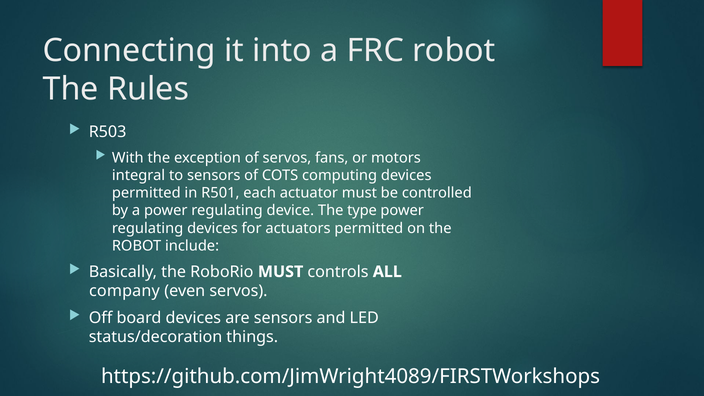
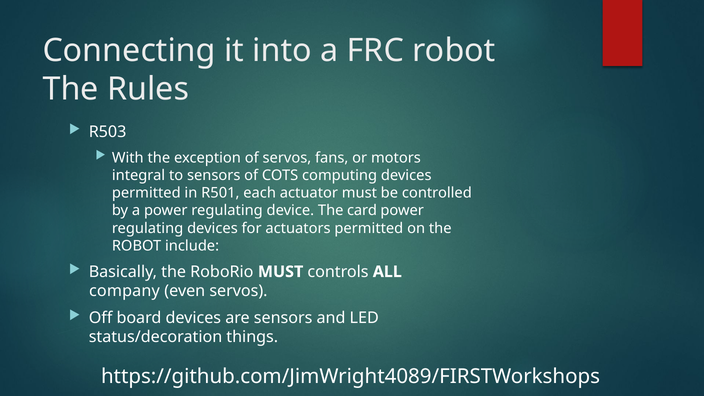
type: type -> card
